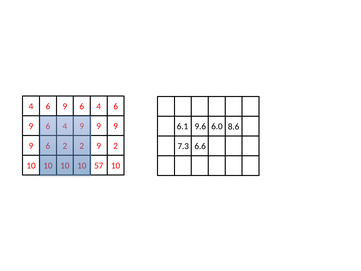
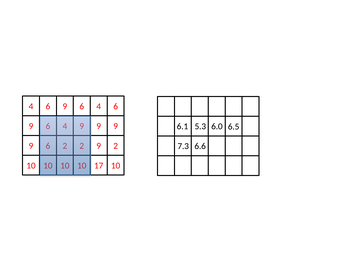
9.6: 9.6 -> 5.3
8.6: 8.6 -> 6.5
57: 57 -> 17
